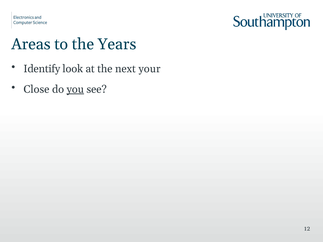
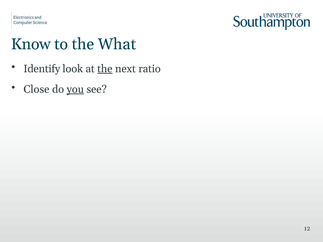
Areas: Areas -> Know
Years: Years -> What
the at (105, 69) underline: none -> present
your: your -> ratio
